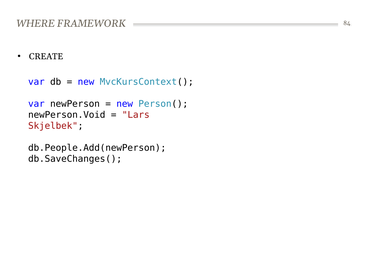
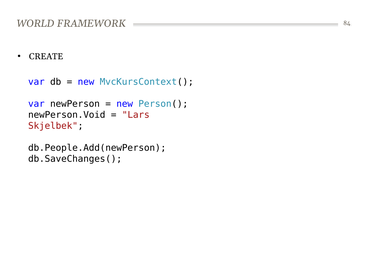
WHERE: WHERE -> WORLD
